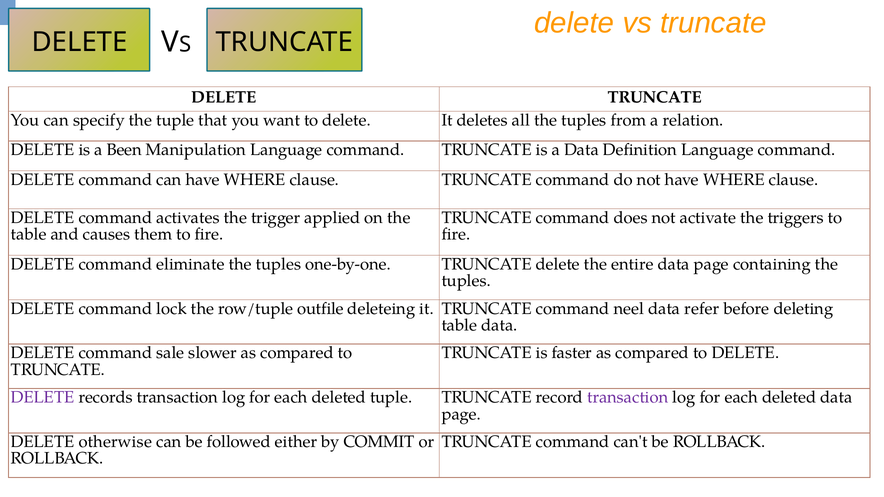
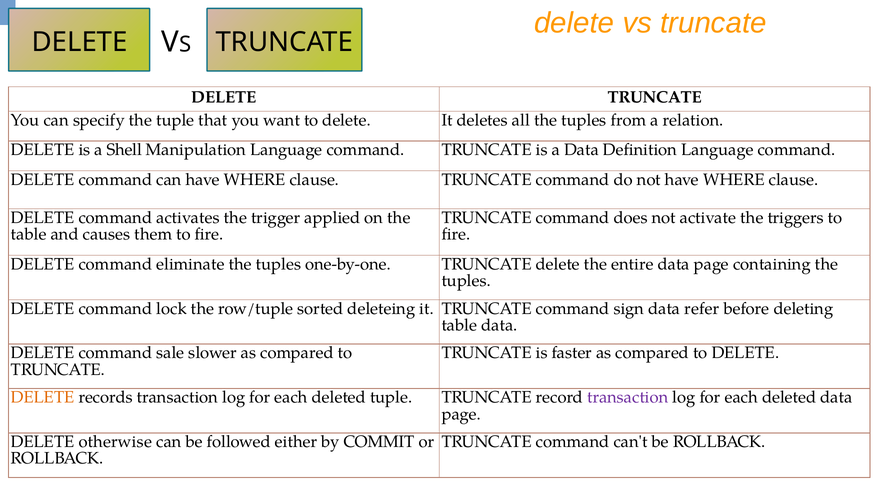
Been: Been -> Shell
outfile: outfile -> sorted
neel: neel -> sign
DELETE at (43, 398) colour: purple -> orange
